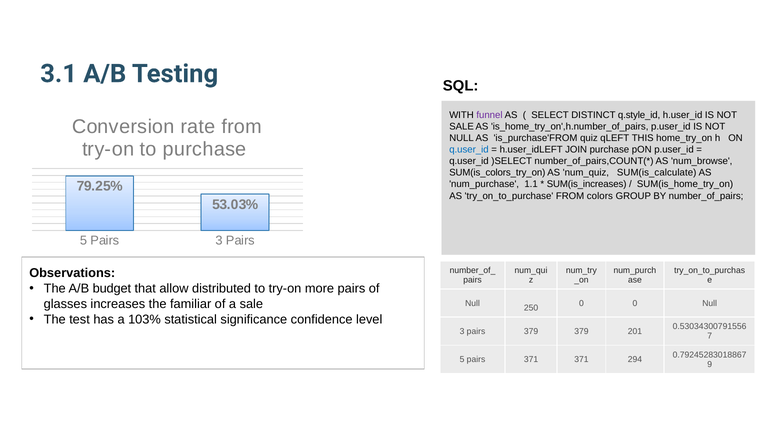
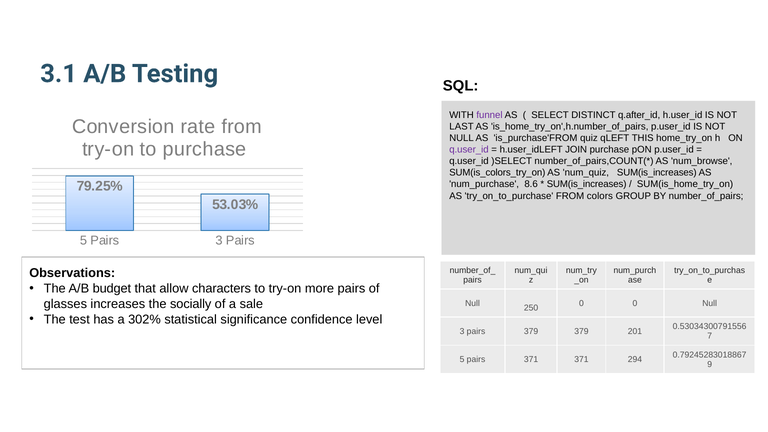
q.style_id: q.style_id -> q.after_id
SALE at (462, 127): SALE -> LAST
q.user_id at (469, 150) colour: blue -> purple
num_quiz SUM(is_calculate: SUM(is_calculate -> SUM(is_increases
1.1: 1.1 -> 8.6
distributed: distributed -> characters
familiar: familiar -> socially
103%: 103% -> 302%
